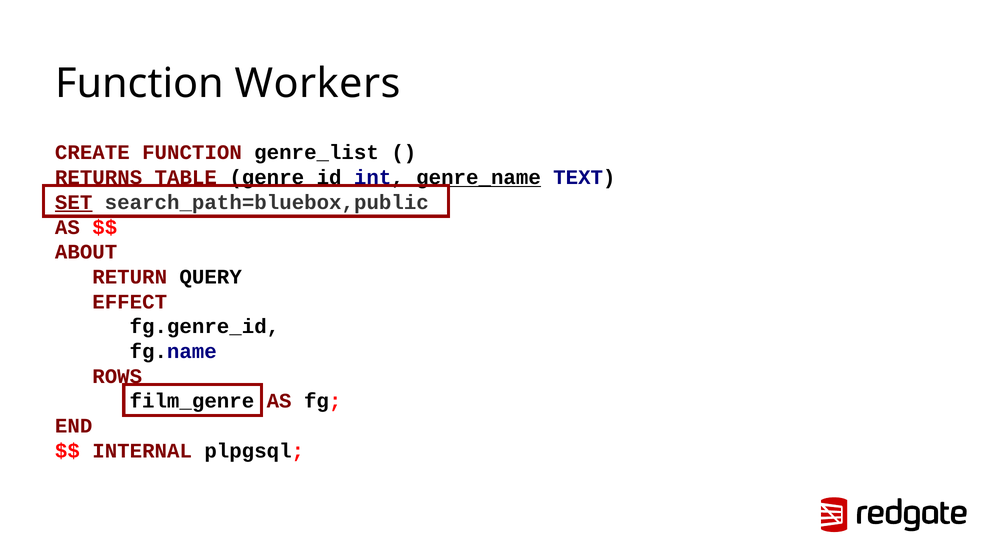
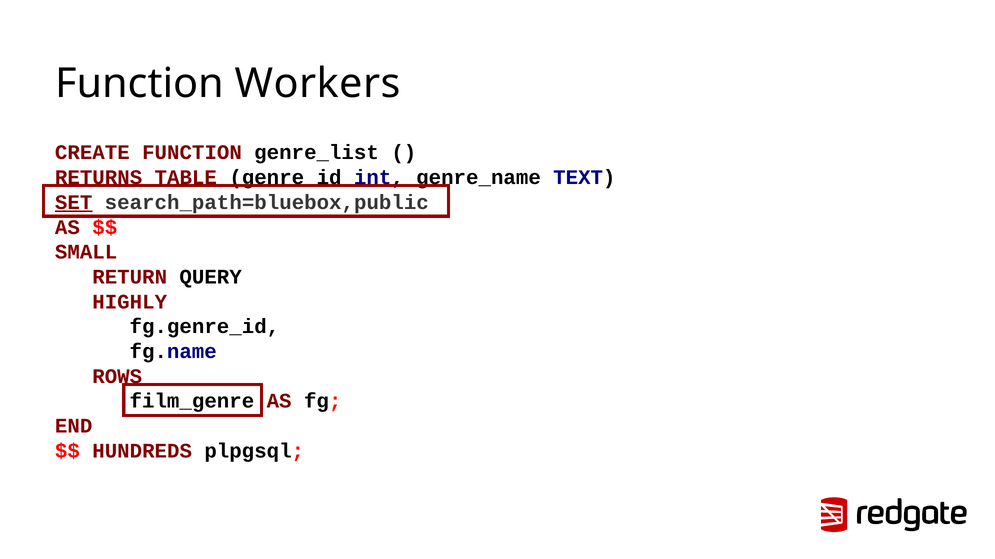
genre_name underline: present -> none
ABOUT: ABOUT -> SMALL
EFFECT: EFFECT -> HIGHLY
INTERNAL: INTERNAL -> HUNDREDS
